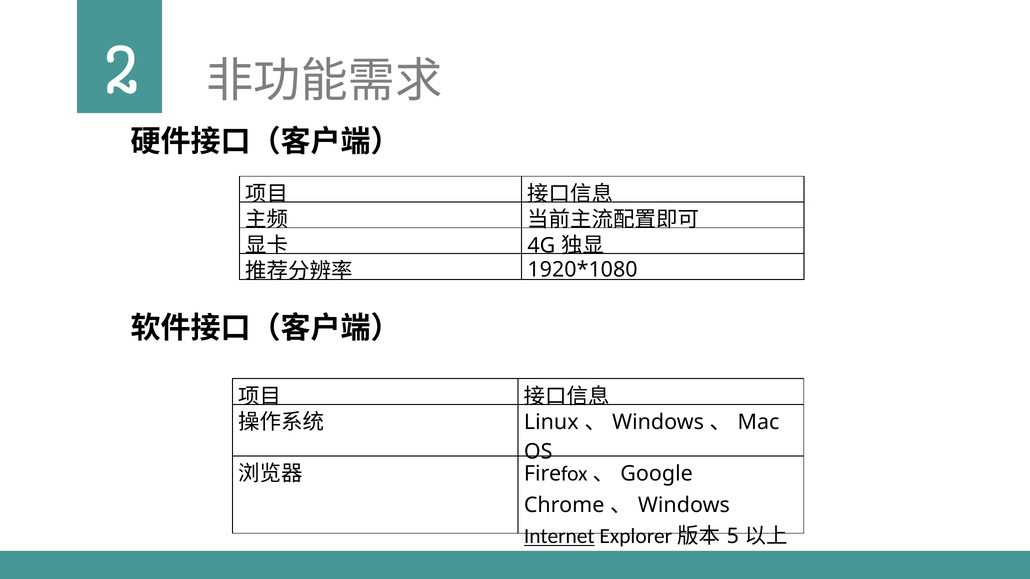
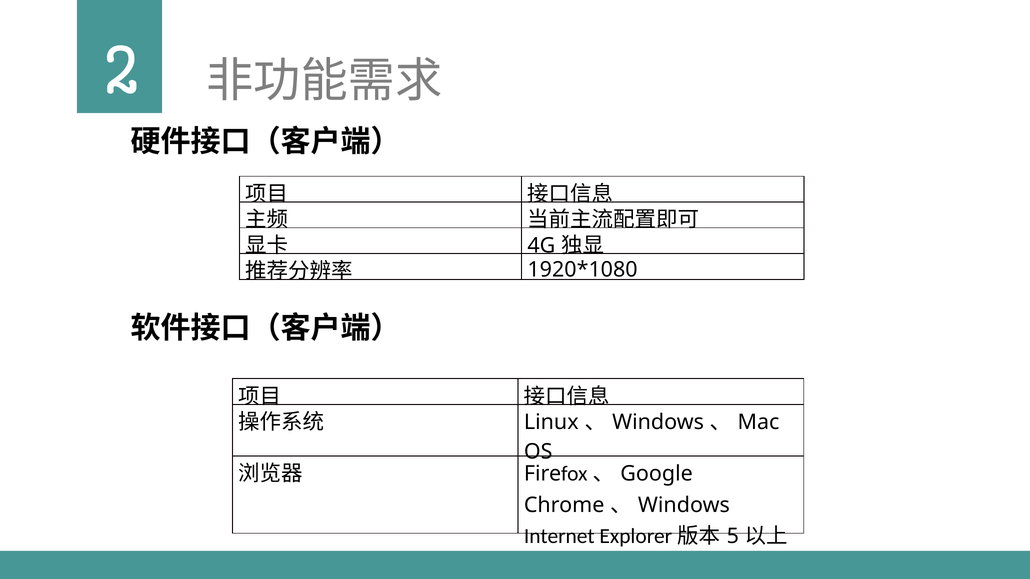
Internet underline: present -> none
